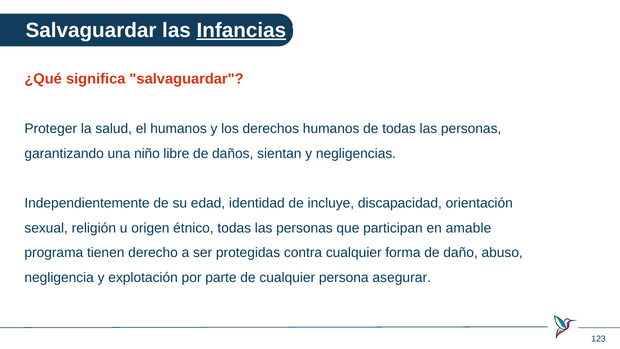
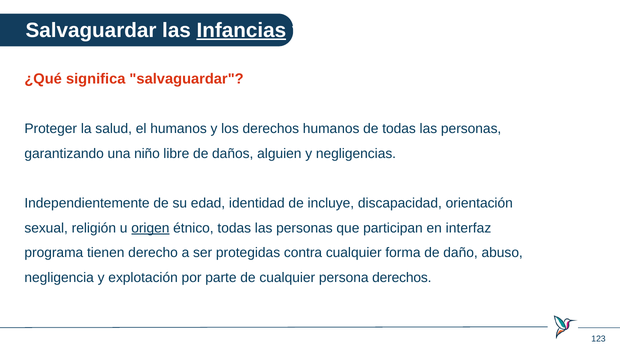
sientan: sientan -> alguien
origen underline: none -> present
amable: amable -> interfaz
persona asegurar: asegurar -> derechos
